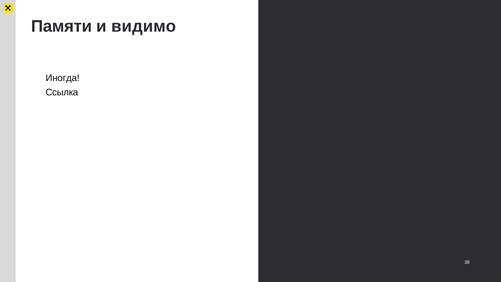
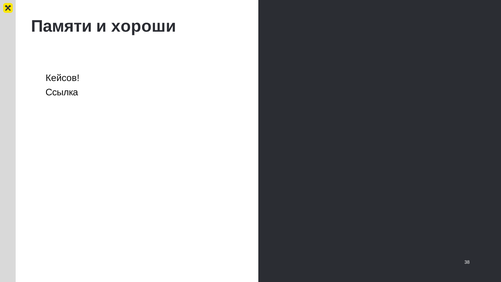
видимо: видимо -> хороши
Иногда: Иногда -> Кейсов
